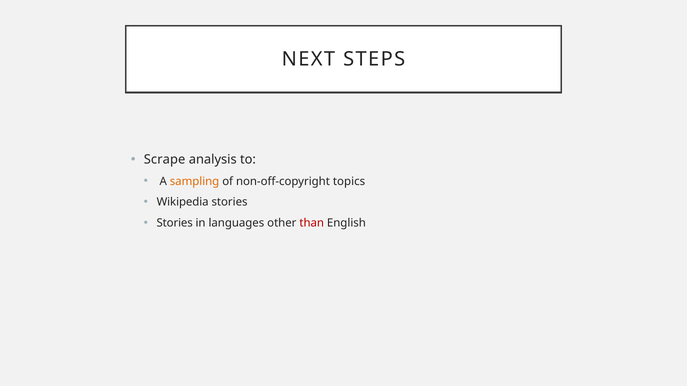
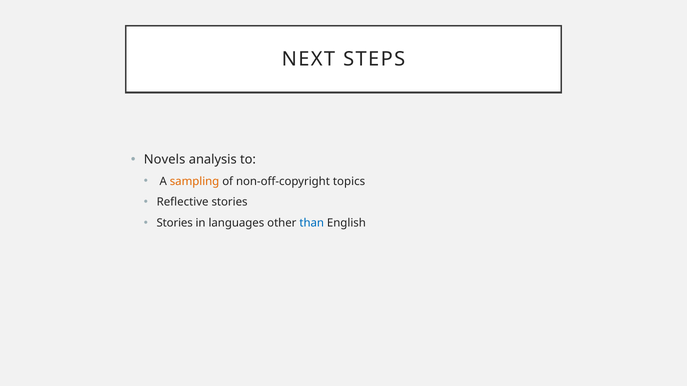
Scrape: Scrape -> Novels
Wikipedia: Wikipedia -> Reflective
than colour: red -> blue
